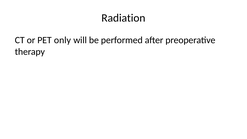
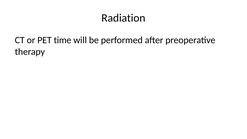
only: only -> time
